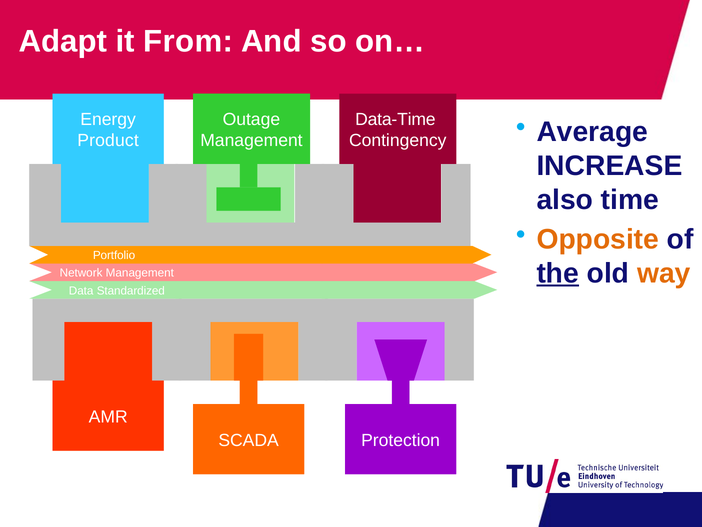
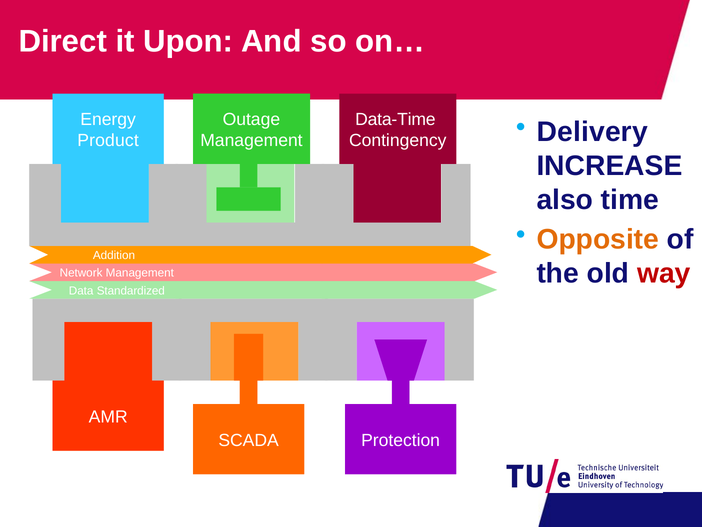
Adapt: Adapt -> Direct
From: From -> Upon
Average: Average -> Delivery
Portfolio: Portfolio -> Addition
the underline: present -> none
way colour: orange -> red
